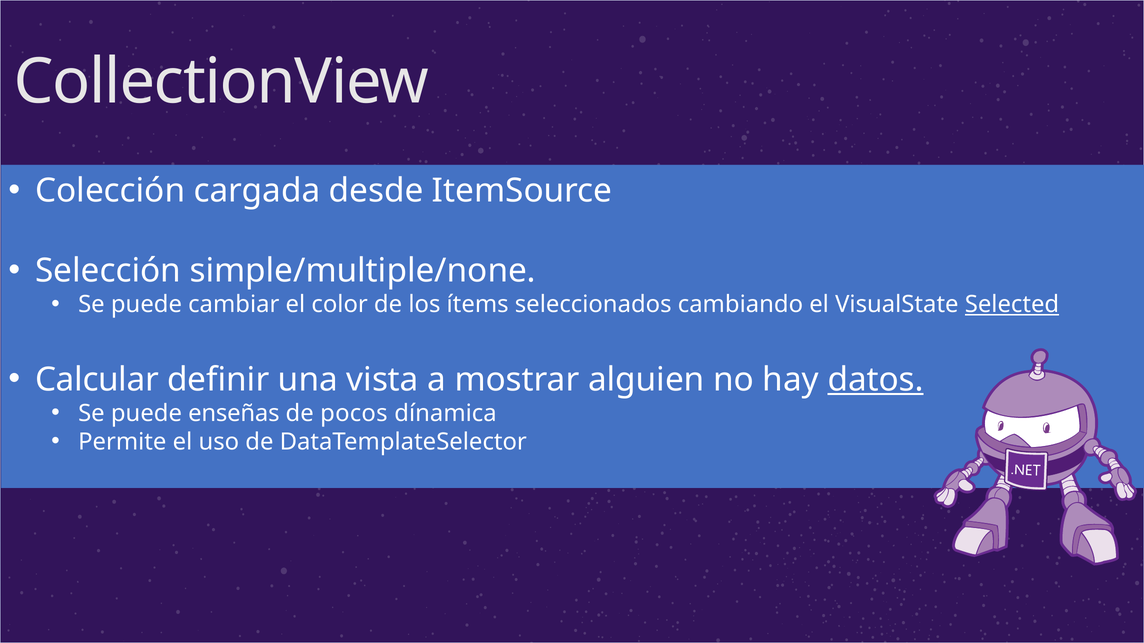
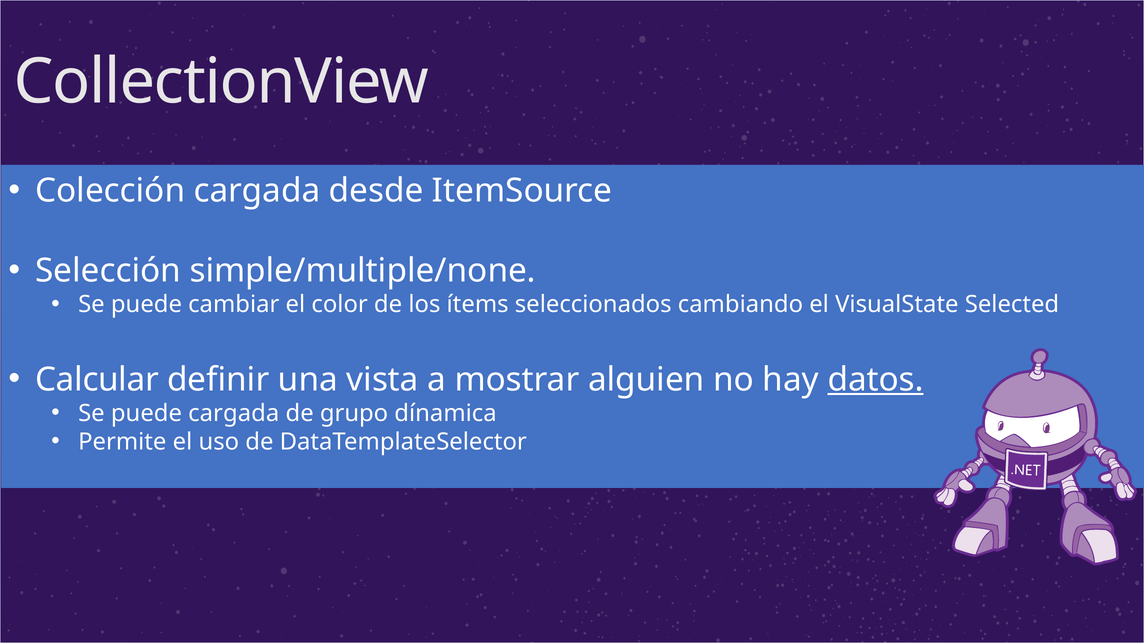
Selected underline: present -> none
puede enseñas: enseñas -> cargada
pocos: pocos -> grupo
